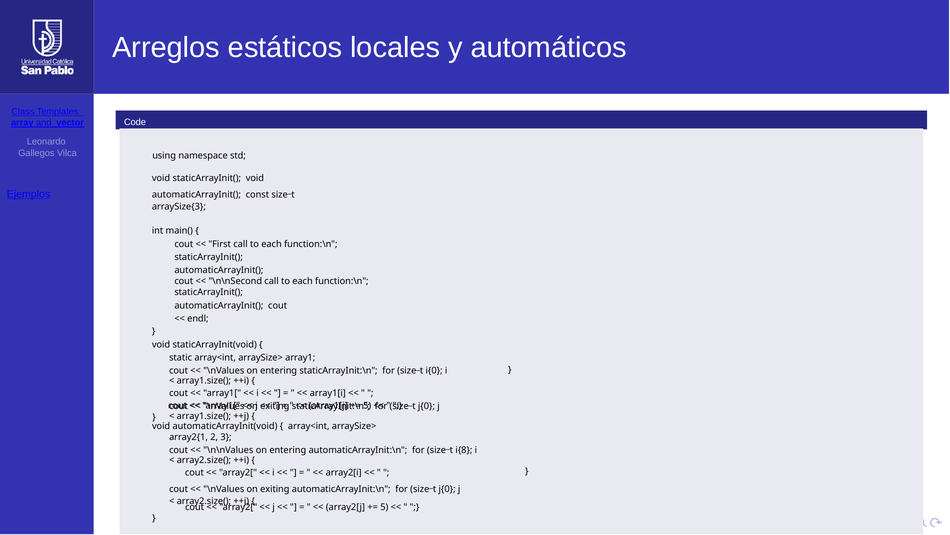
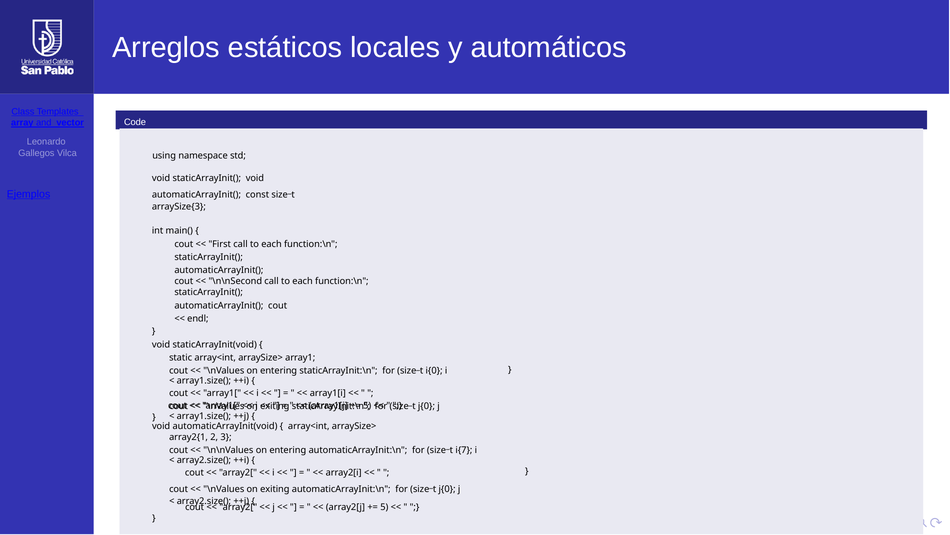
i{8: i{8 -> i{7
